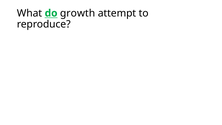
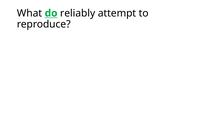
growth: growth -> reliably
